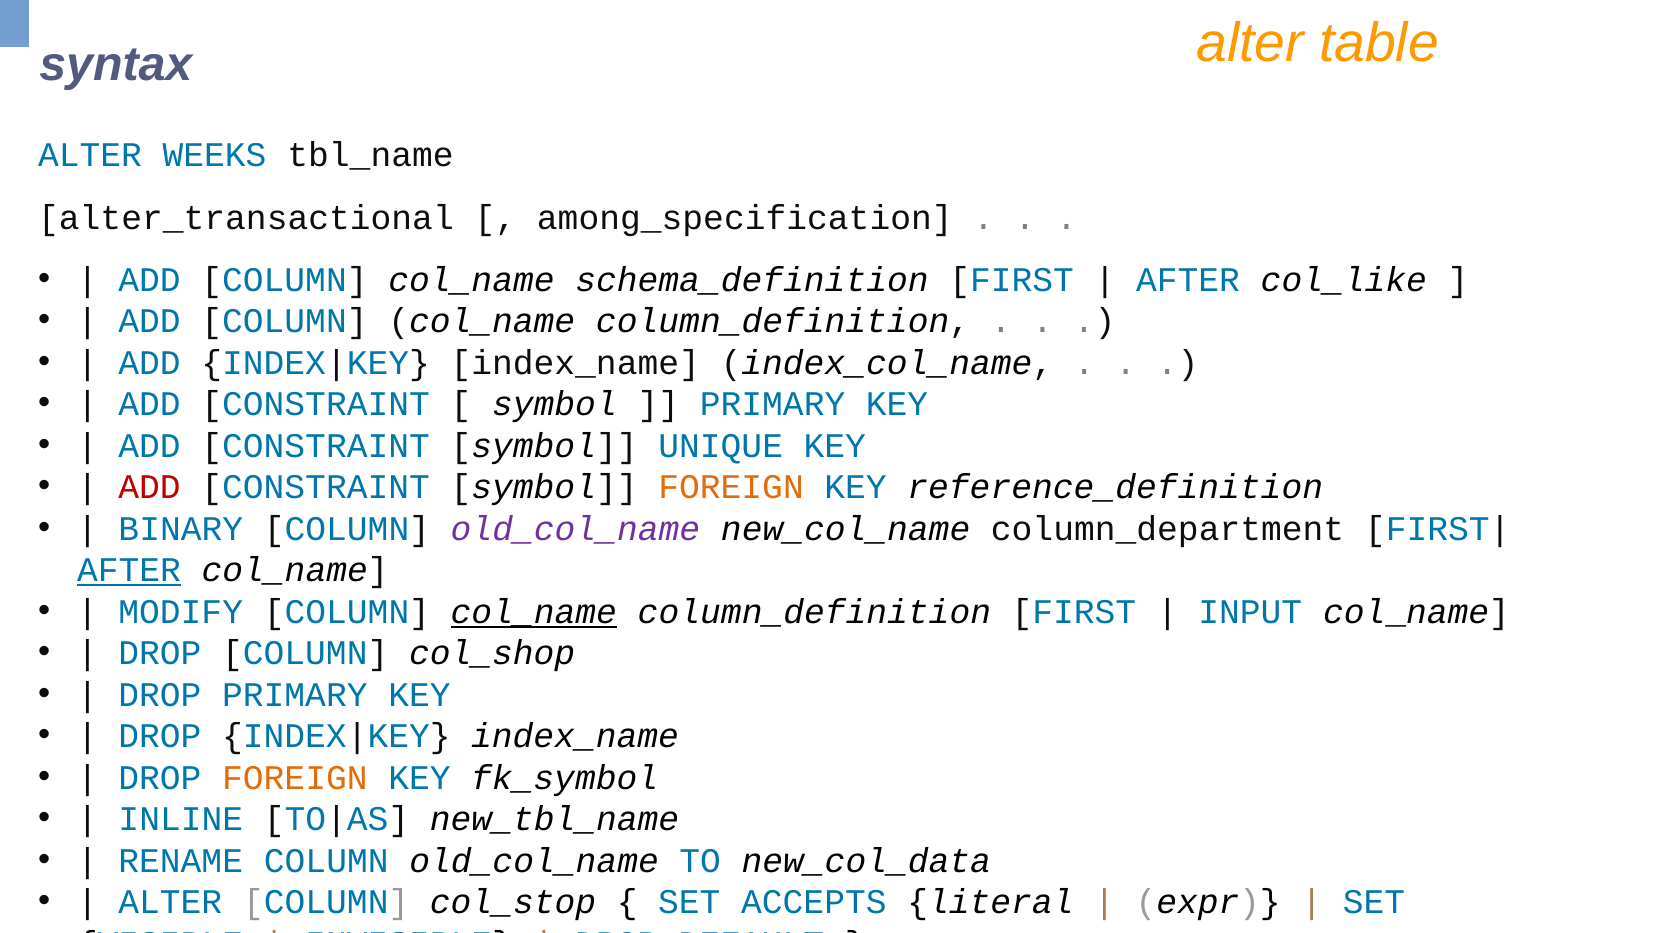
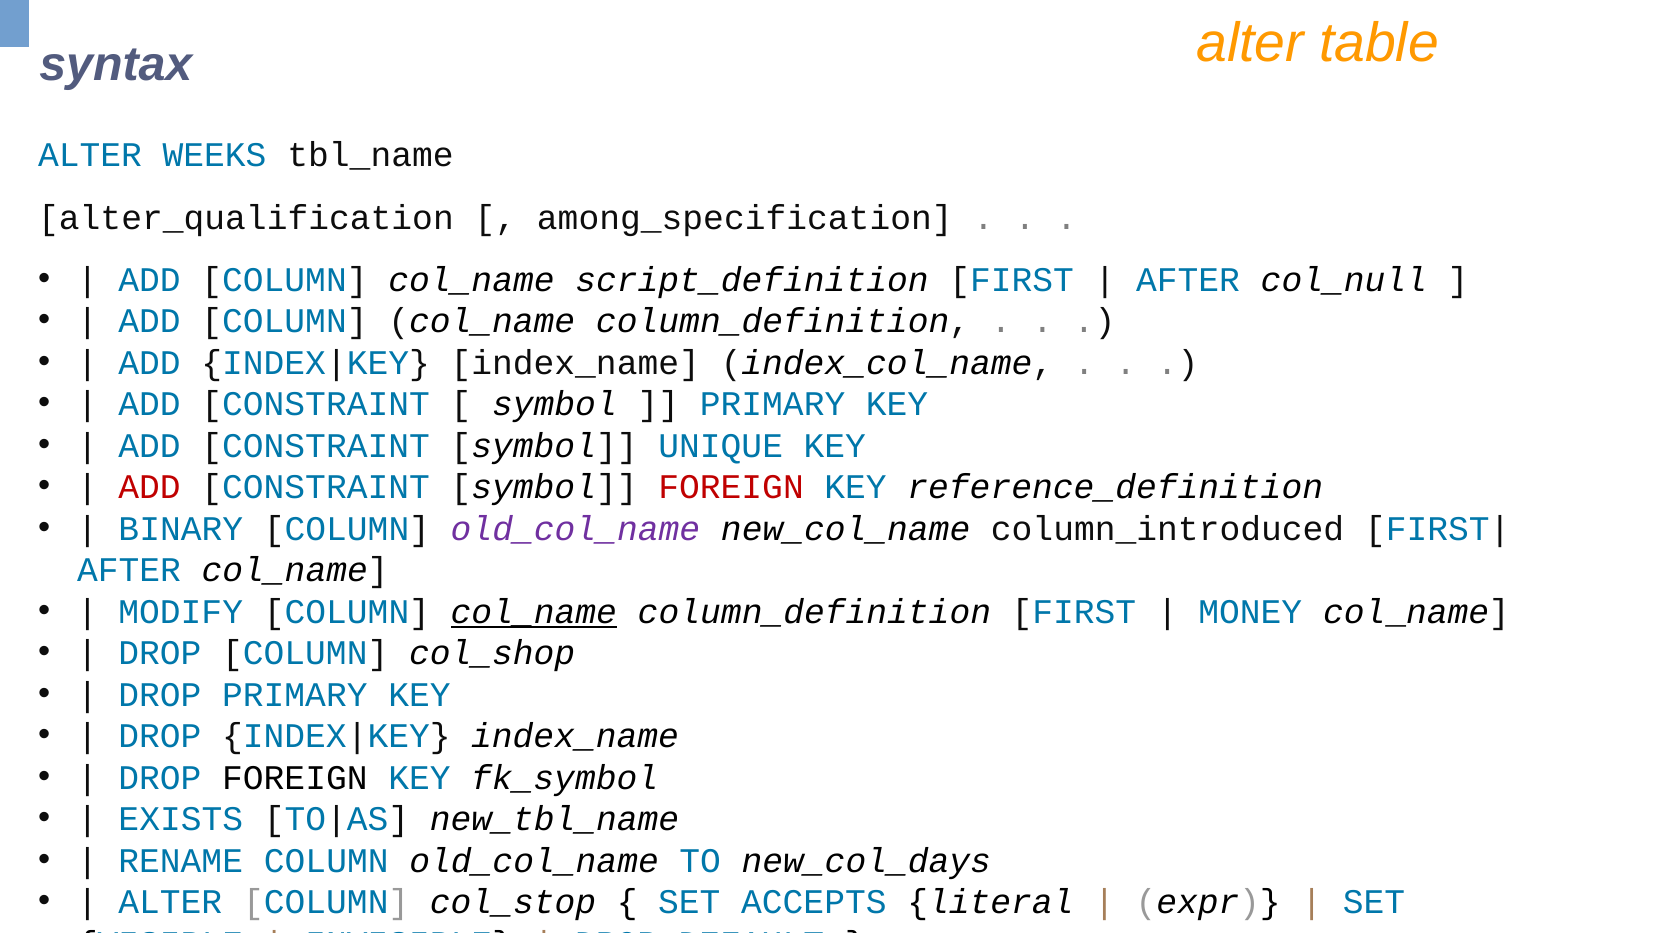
alter_transactional: alter_transactional -> alter_qualification
schema_definition: schema_definition -> script_definition
col_like: col_like -> col_null
FOREIGN at (731, 488) colour: orange -> red
column_department: column_department -> column_introduced
AFTER at (129, 570) underline: present -> none
INPUT: INPUT -> MONEY
FOREIGN at (295, 778) colour: orange -> black
INLINE: INLINE -> EXISTS
new_col_data: new_col_data -> new_col_days
